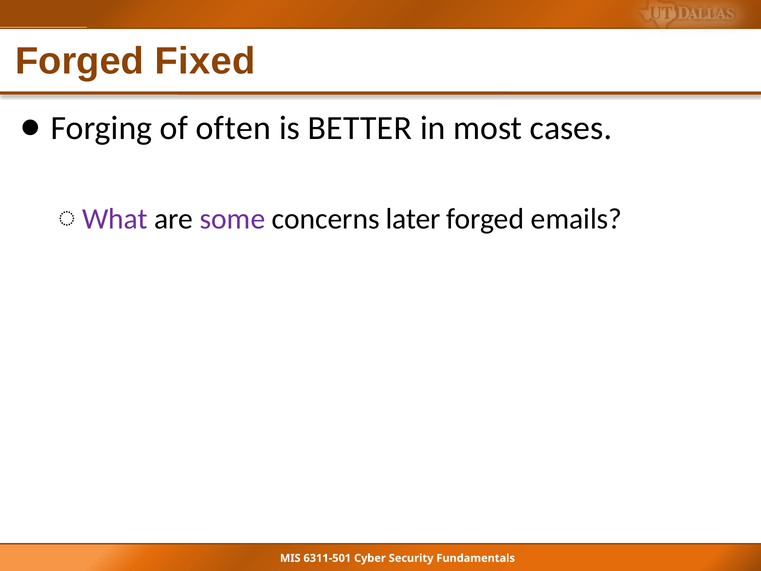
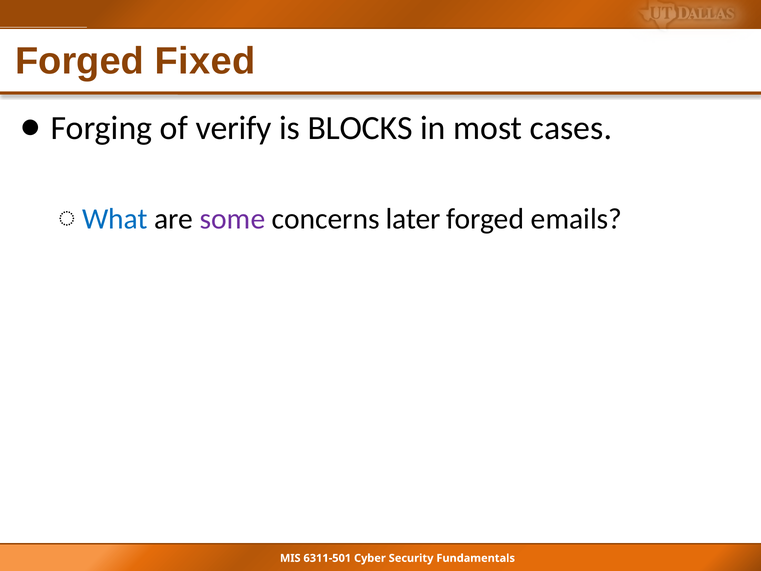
often: often -> verify
BETTER: BETTER -> BLOCKS
What colour: purple -> blue
